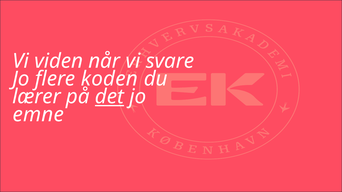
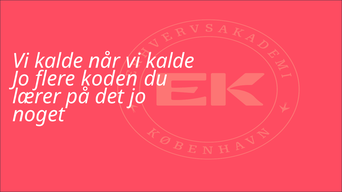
viden at (59, 61): viden -> kalde
når vi svare: svare -> kalde
det underline: present -> none
emne: emne -> noget
